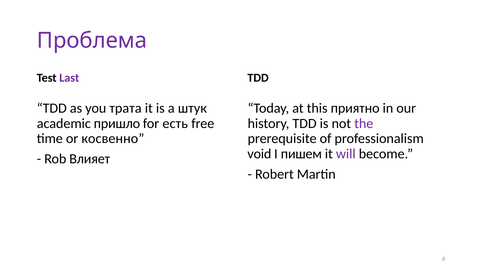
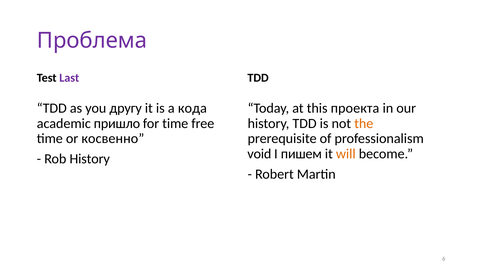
трата: трата -> другу
штук: штук -> кода
приятно: приятно -> проекта
for есть: есть -> time
the colour: purple -> orange
will colour: purple -> orange
Rob Влияет: Влияет -> History
